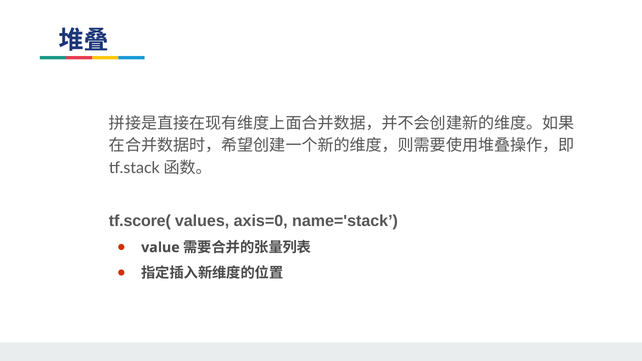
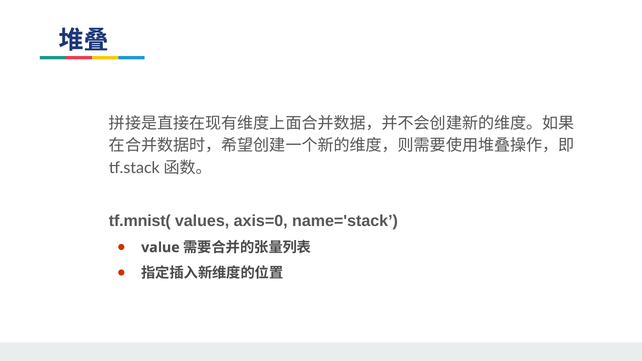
tf.score(: tf.score( -> tf.mnist(
